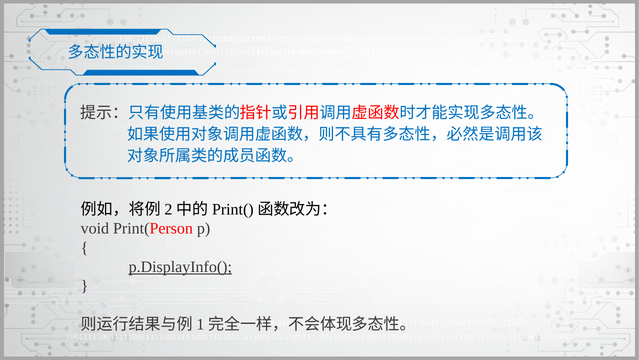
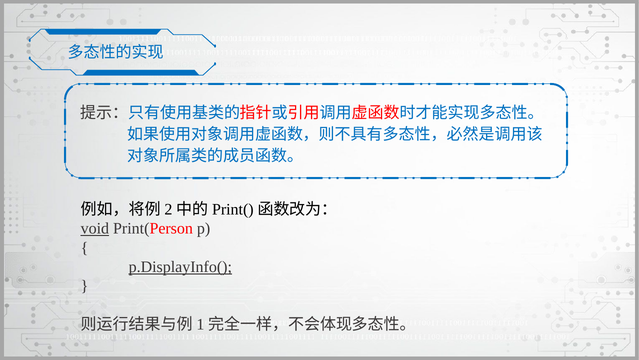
void underline: none -> present
